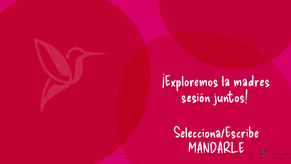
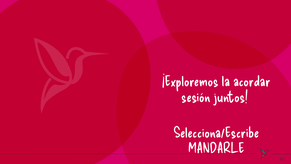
madres: madres -> acordar
